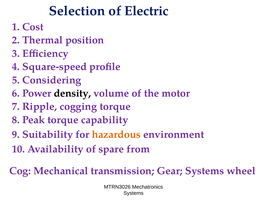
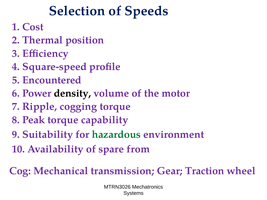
Electric: Electric -> Speeds
Considering: Considering -> Encountered
hazardous colour: orange -> green
Gear Systems: Systems -> Traction
